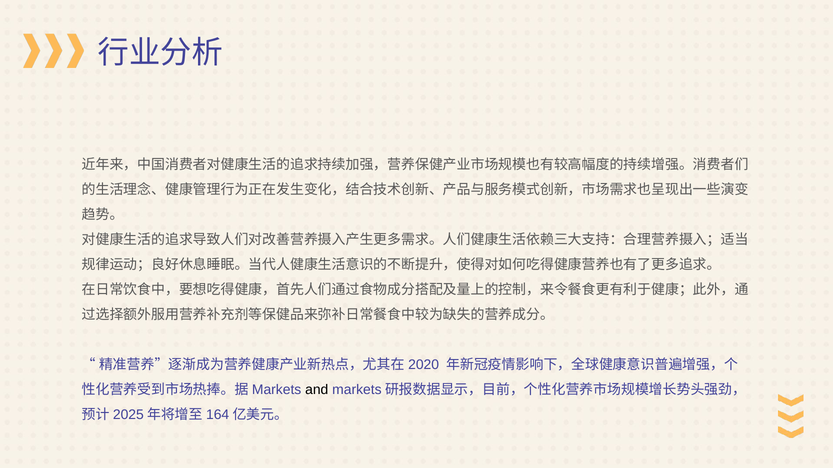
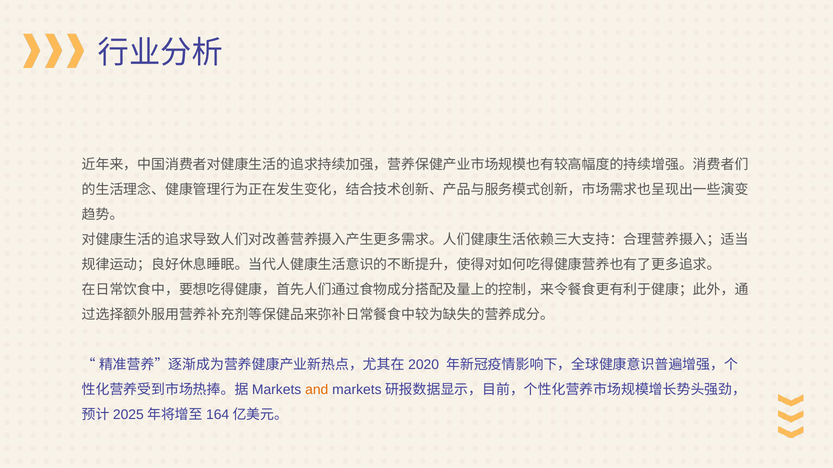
and colour: black -> orange
